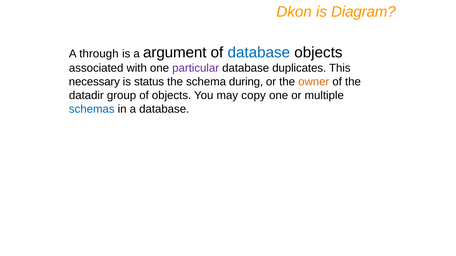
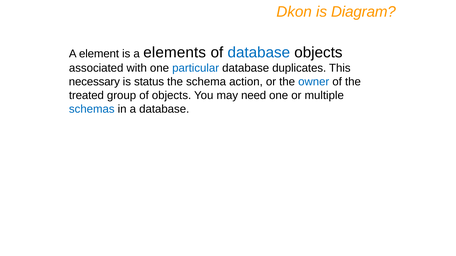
through: through -> element
argument: argument -> elements
particular colour: purple -> blue
during: during -> action
owner colour: orange -> blue
datadir: datadir -> treated
copy: copy -> need
